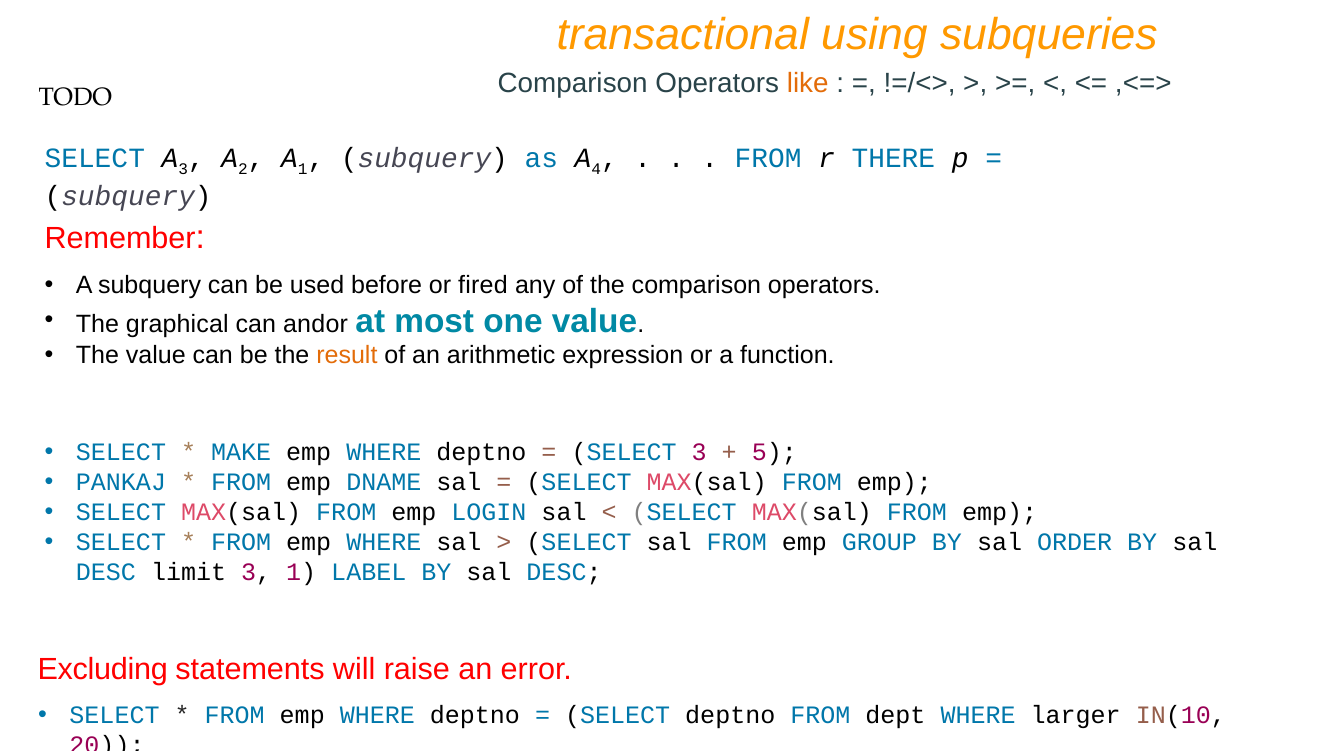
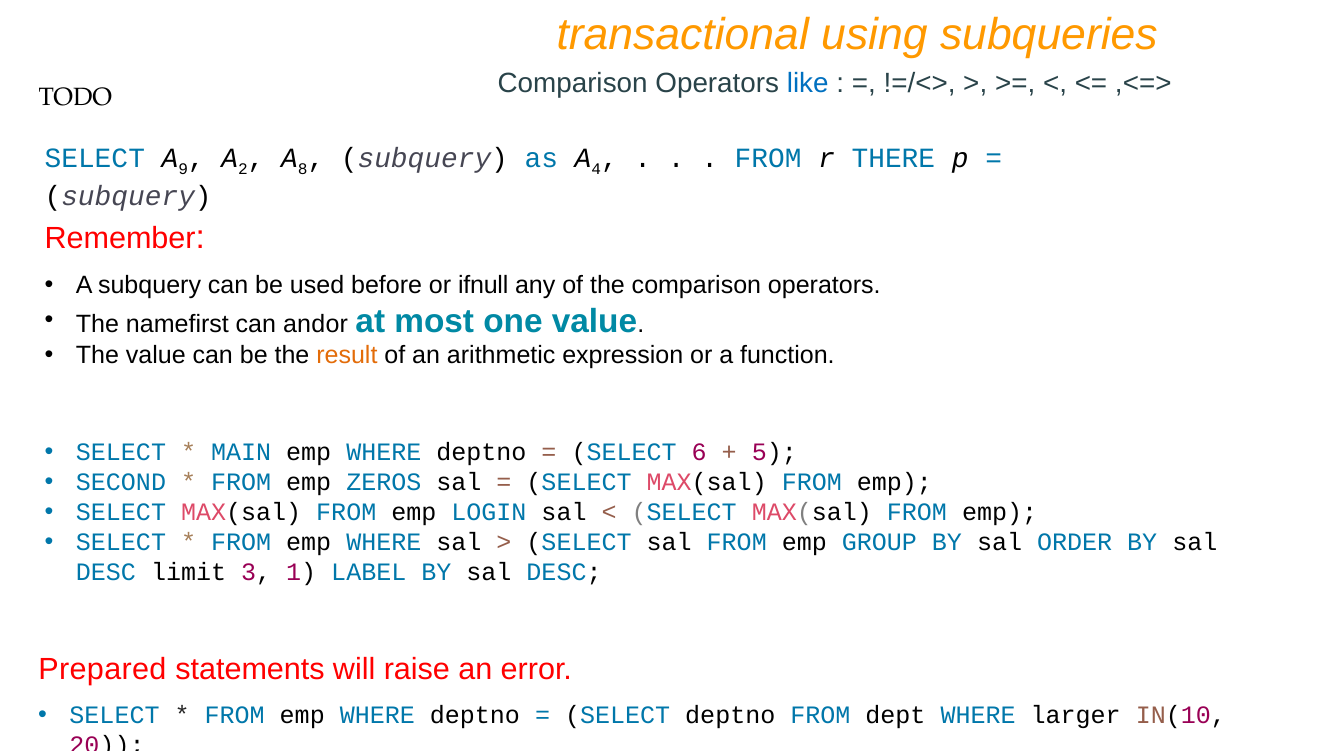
like colour: orange -> blue
A 3: 3 -> 9
A 1: 1 -> 8
fired: fired -> ifnull
graphical: graphical -> namefirst
MAKE: MAKE -> MAIN
SELECT 3: 3 -> 6
PANKAJ: PANKAJ -> SECOND
DNAME: DNAME -> ZEROS
Excluding: Excluding -> Prepared
